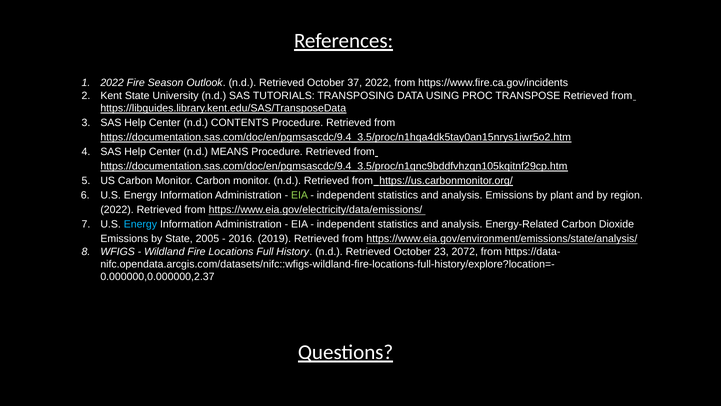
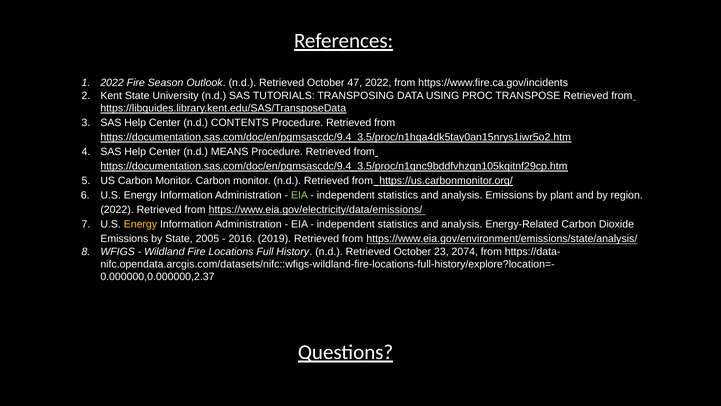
37: 37 -> 47
Energy at (140, 224) colour: light blue -> yellow
2072: 2072 -> 2074
